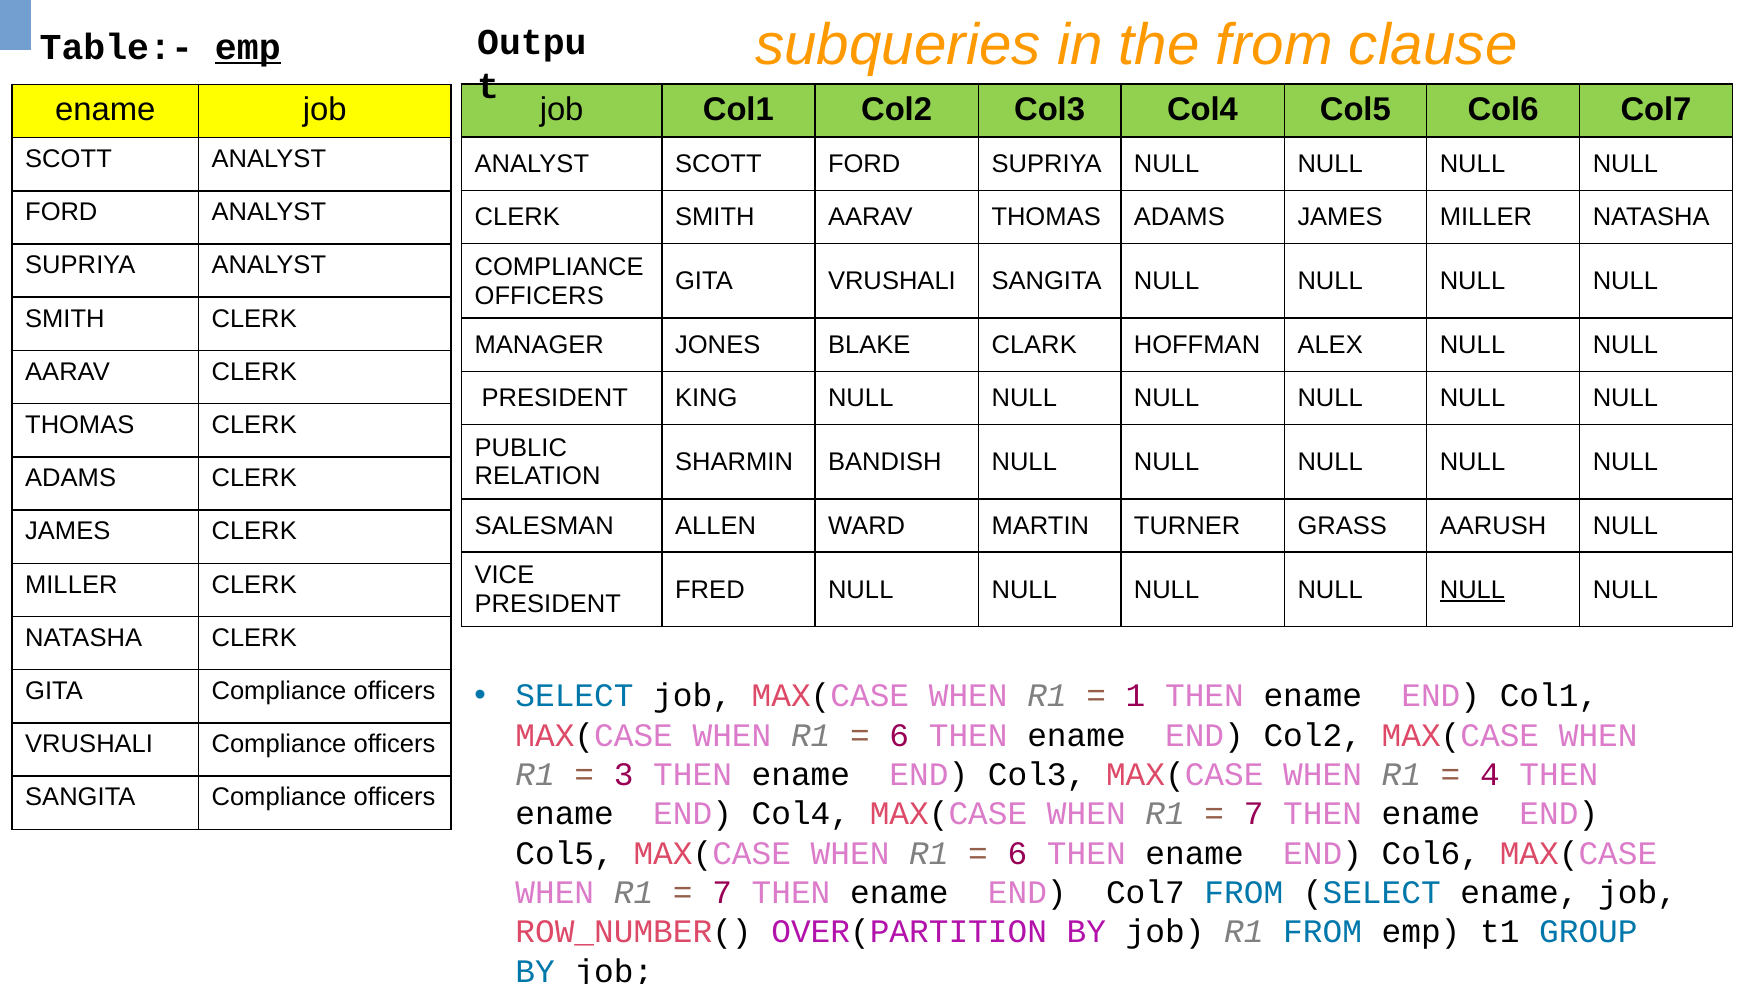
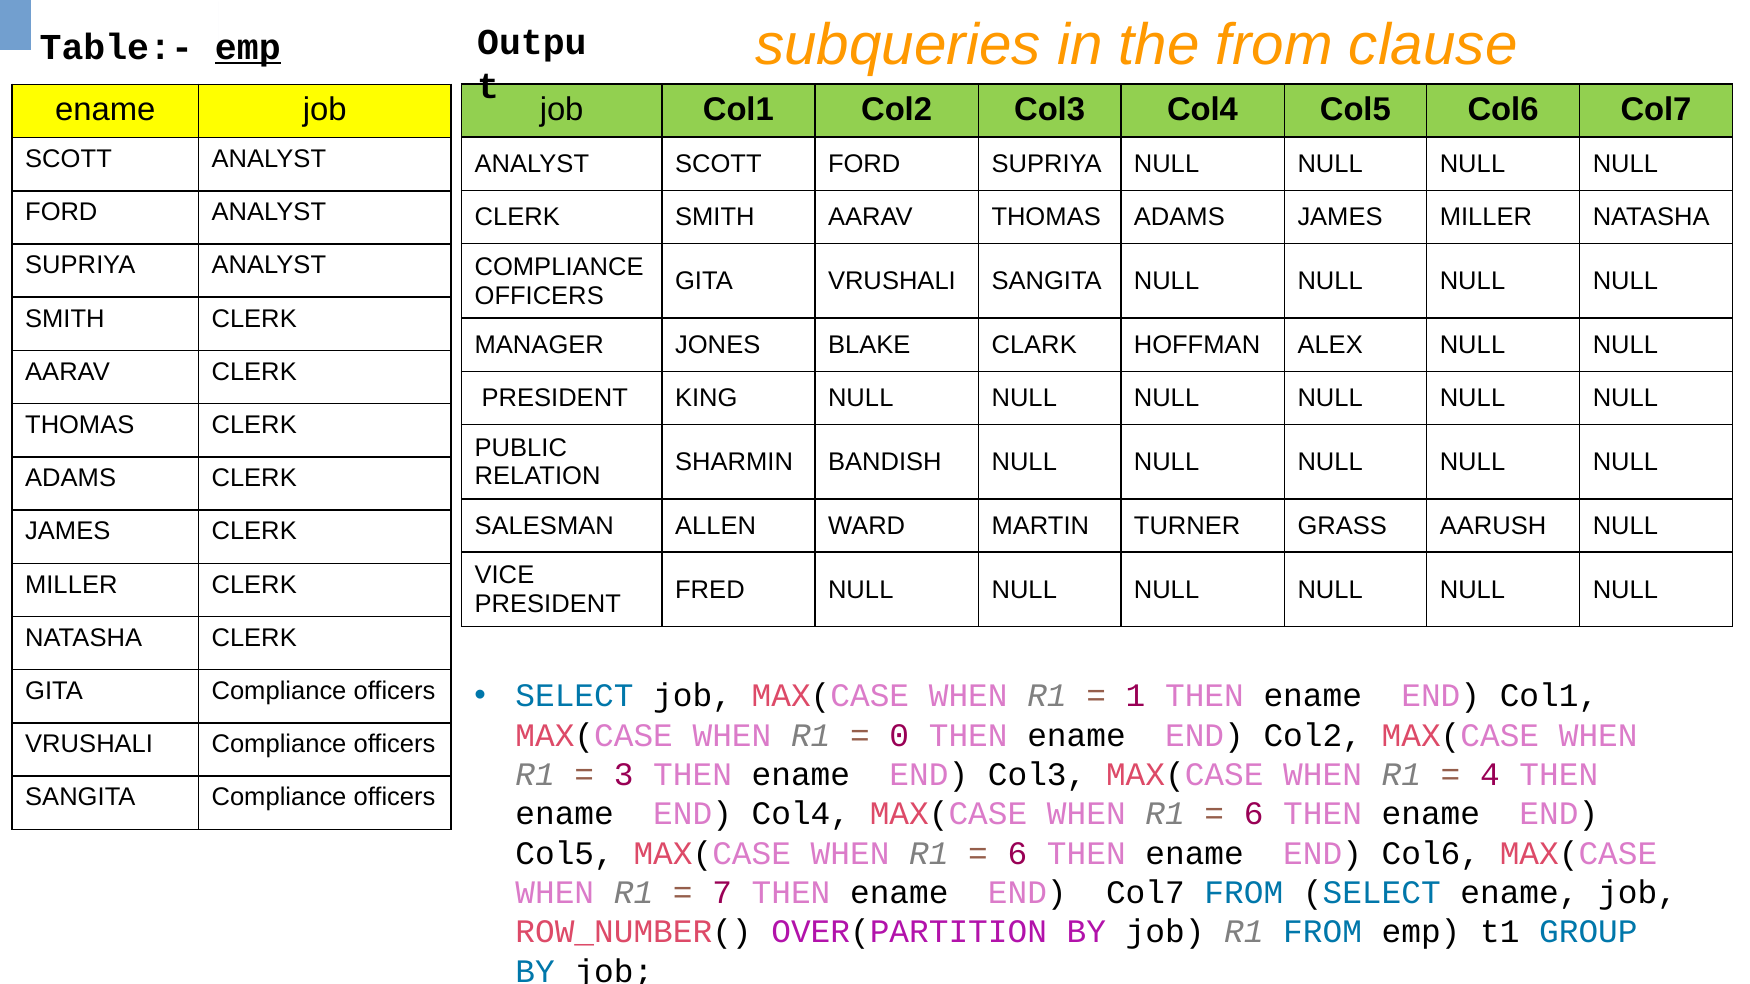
NULL at (1472, 590) underline: present -> none
6 at (899, 736): 6 -> 0
7 at (1254, 814): 7 -> 6
